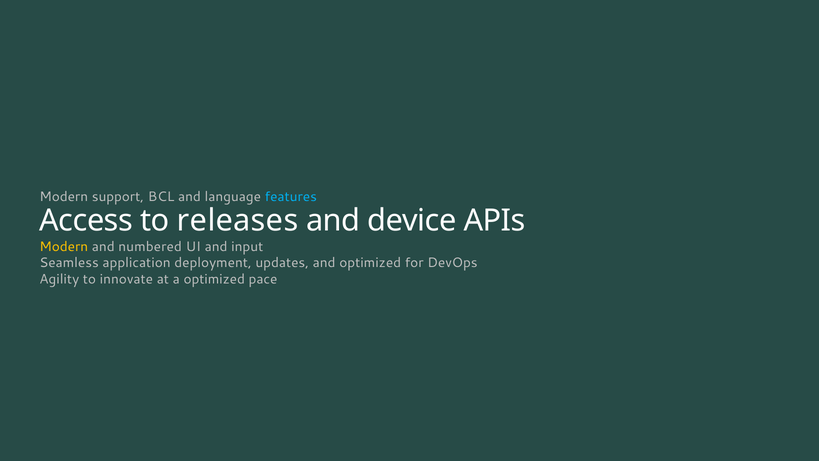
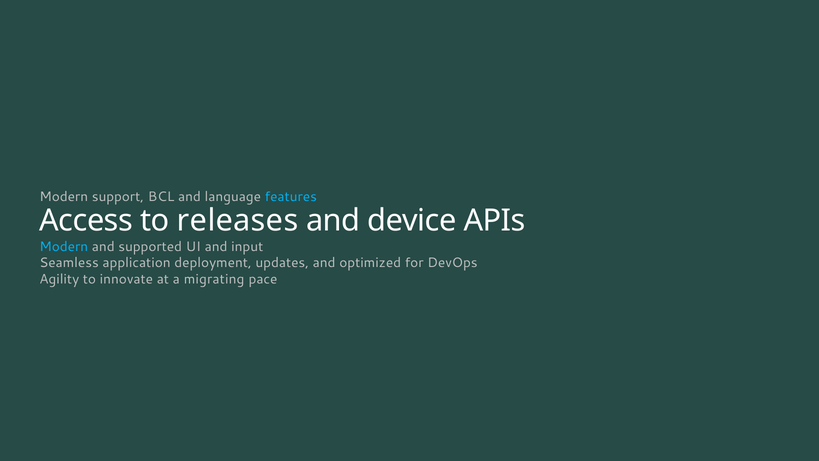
Modern at (64, 246) colour: yellow -> light blue
numbered: numbered -> supported
a optimized: optimized -> migrating
